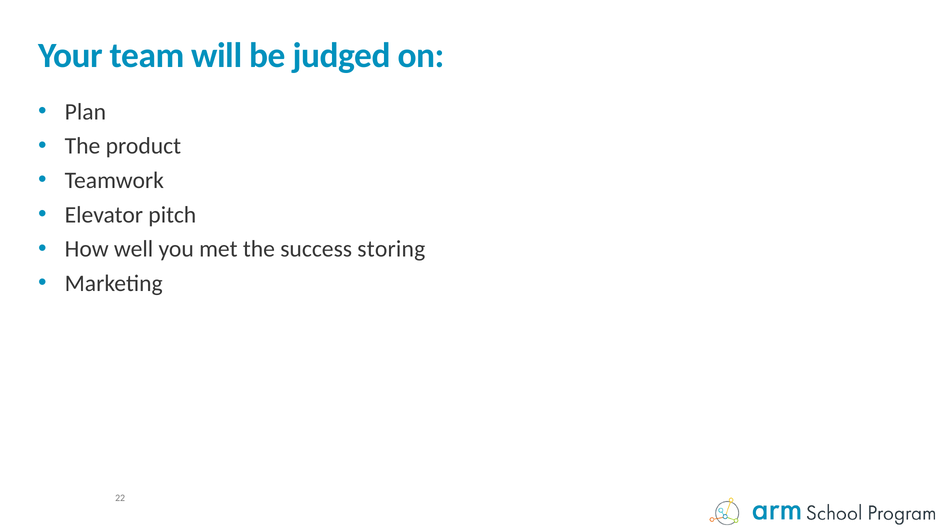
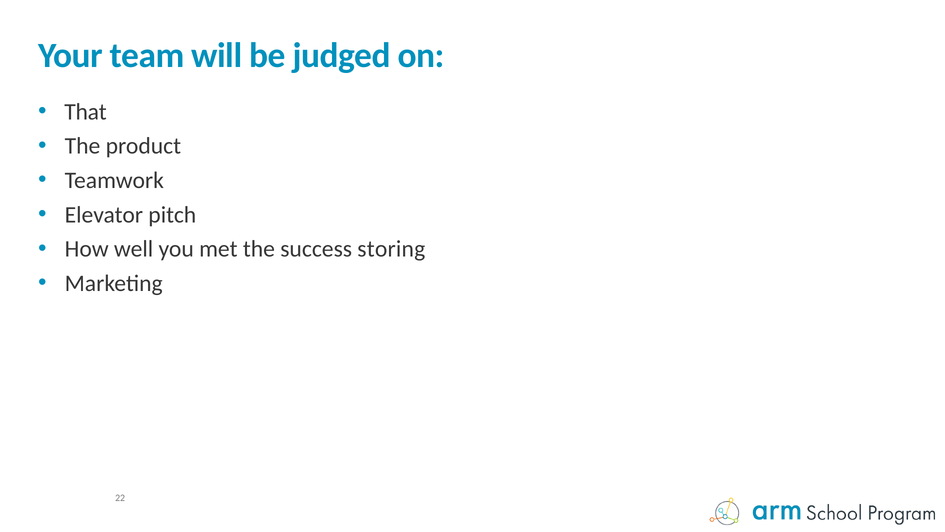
Plan: Plan -> That
